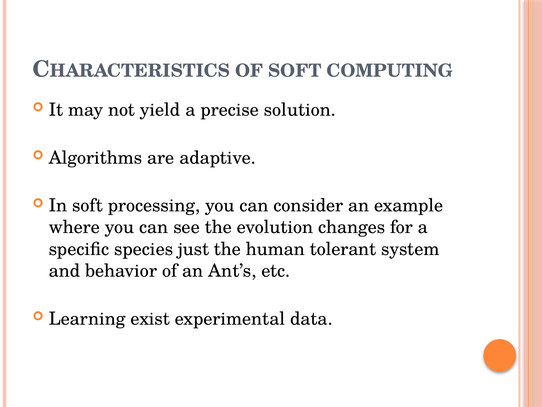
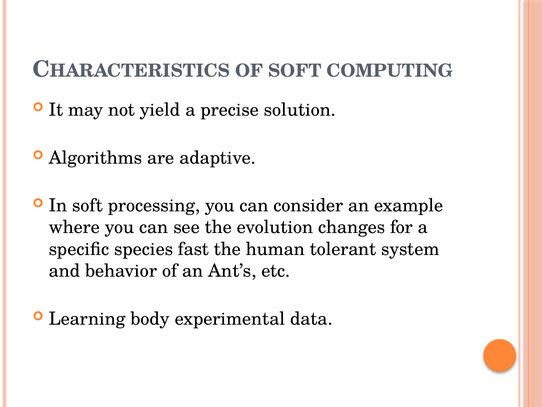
just: just -> fast
exist: exist -> body
